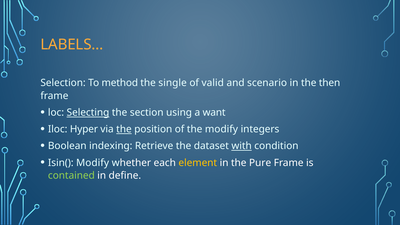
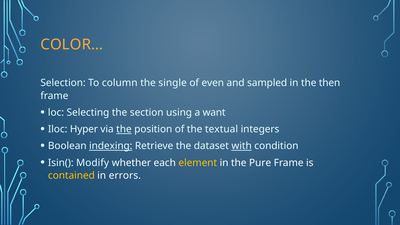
LABELS…: LABELS… -> COLOR…
method: method -> column
valid: valid -> even
scenario: scenario -> sampled
Selecting underline: present -> none
the modify: modify -> textual
indexing underline: none -> present
contained colour: light green -> yellow
define: define -> errors
